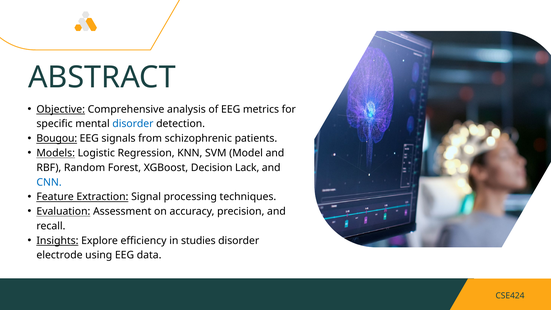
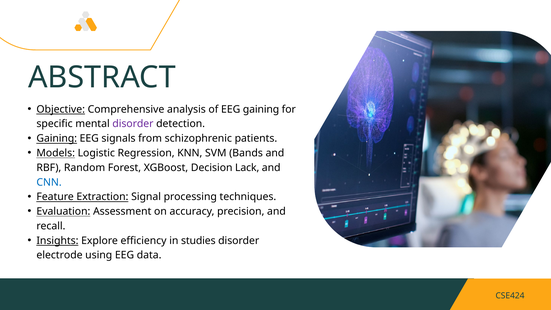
EEG metrics: metrics -> gaining
disorder at (133, 124) colour: blue -> purple
Bougou at (57, 138): Bougou -> Gaining
Model: Model -> Bands
